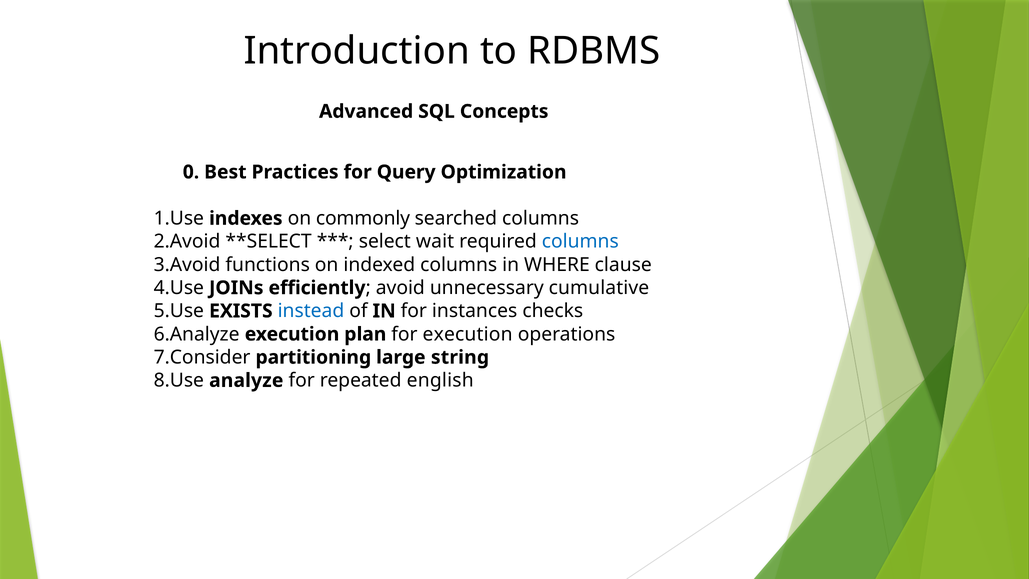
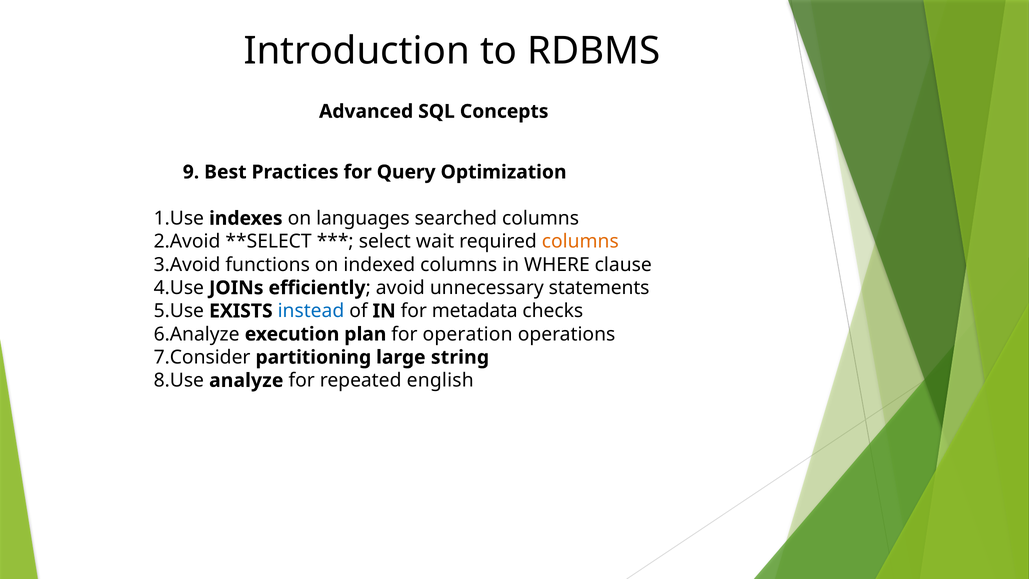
0: 0 -> 9
commonly: commonly -> languages
columns at (580, 241) colour: blue -> orange
cumulative: cumulative -> statements
instances: instances -> metadata
for execution: execution -> operation
